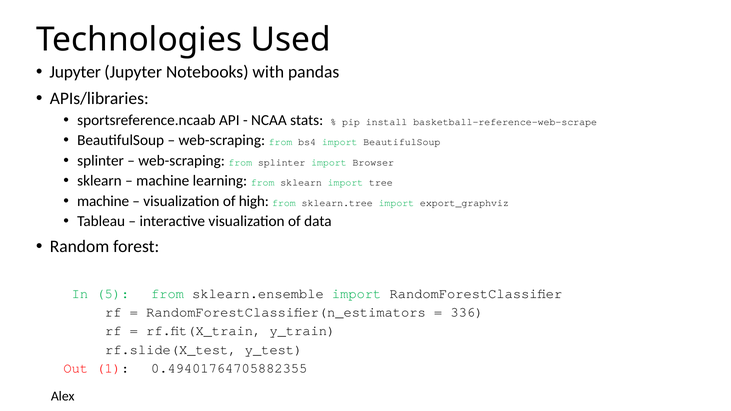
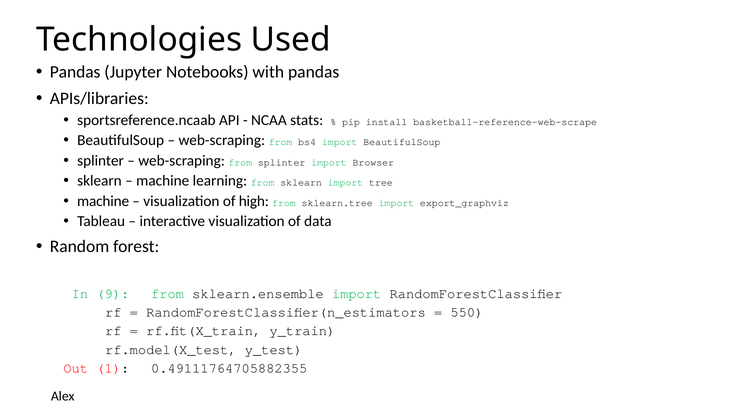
Jupyter at (75, 72): Jupyter -> Pandas
5: 5 -> 9
336: 336 -> 550
rf.slide(X_test: rf.slide(X_test -> rf.model(X_test
0.49401764705882355: 0.49401764705882355 -> 0.49111764705882355
